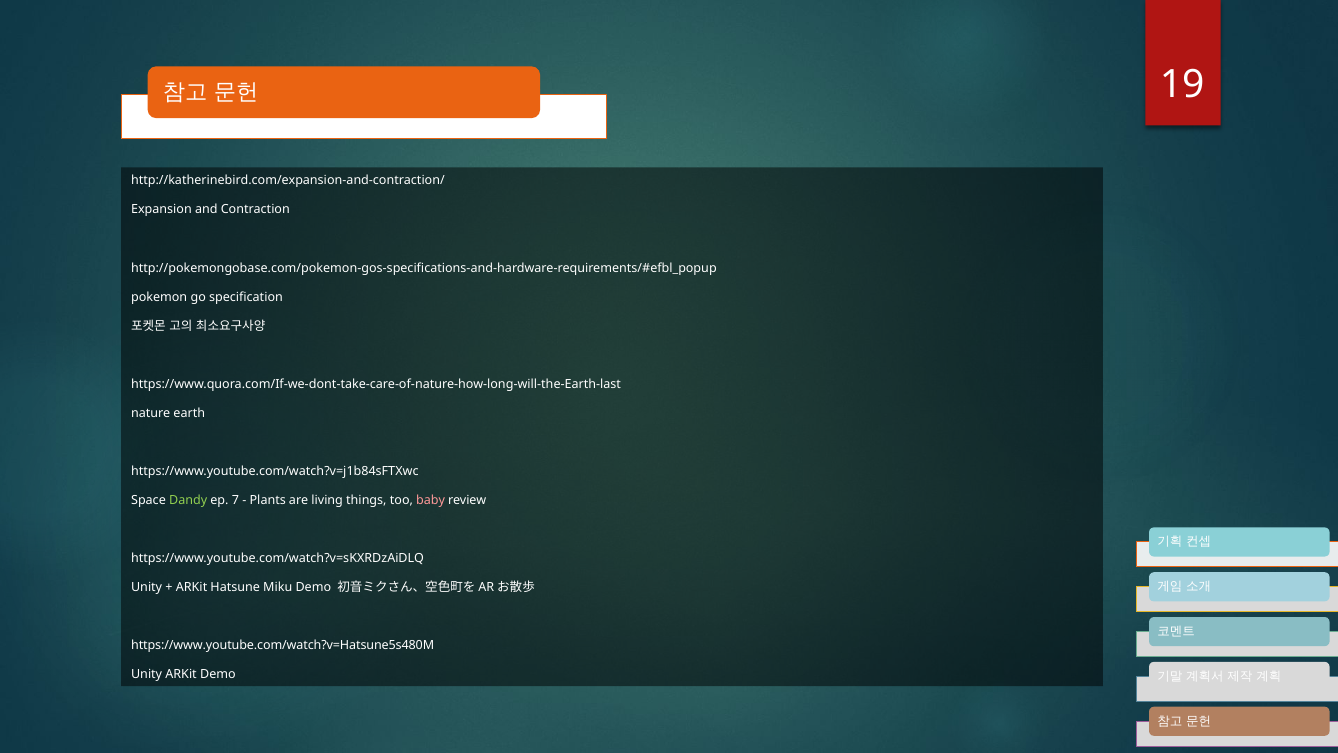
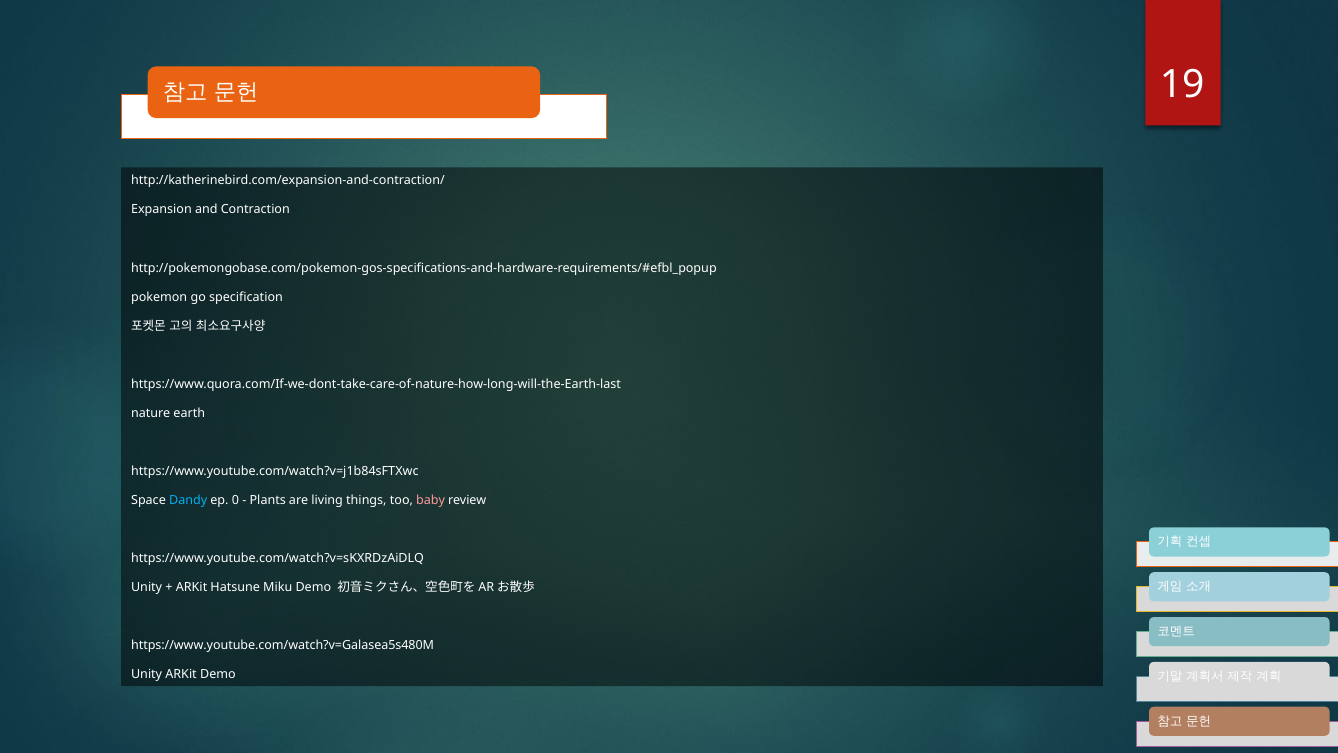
Dandy colour: light green -> light blue
7: 7 -> 0
https://www.youtube.com/watch?v=Hatsune5s480M: https://www.youtube.com/watch?v=Hatsune5s480M -> https://www.youtube.com/watch?v=Galasea5s480M
